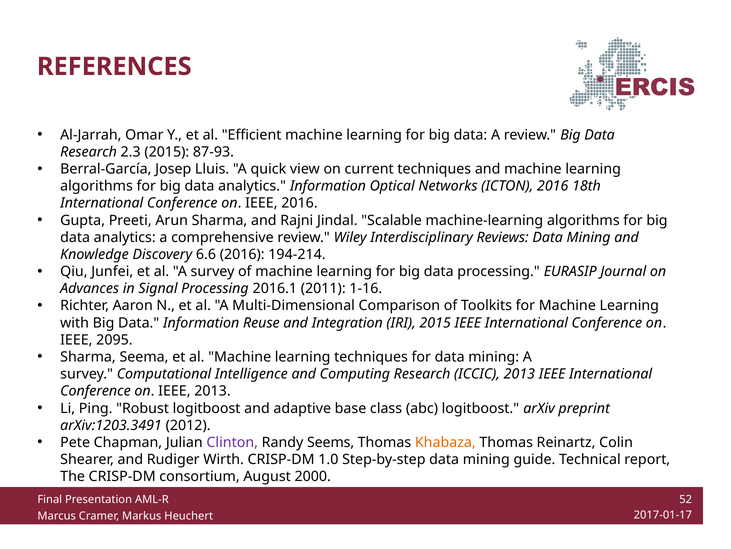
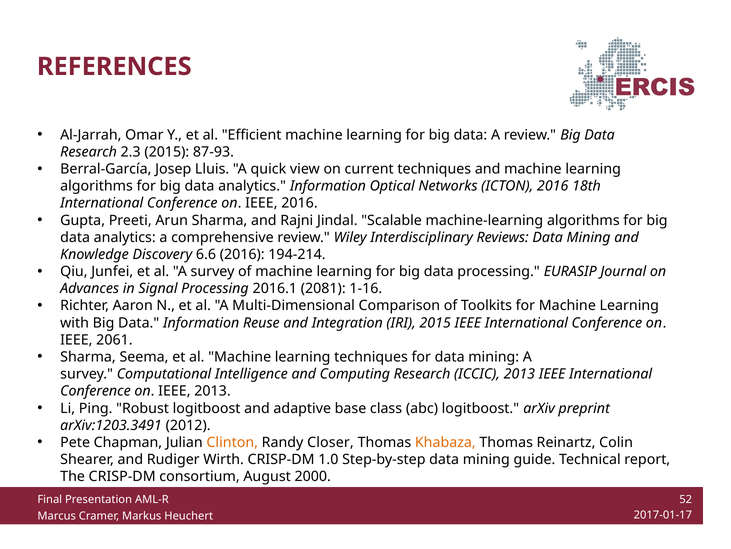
2011: 2011 -> 2081
2095: 2095 -> 2061
Clinton colour: purple -> orange
Seems: Seems -> Closer
